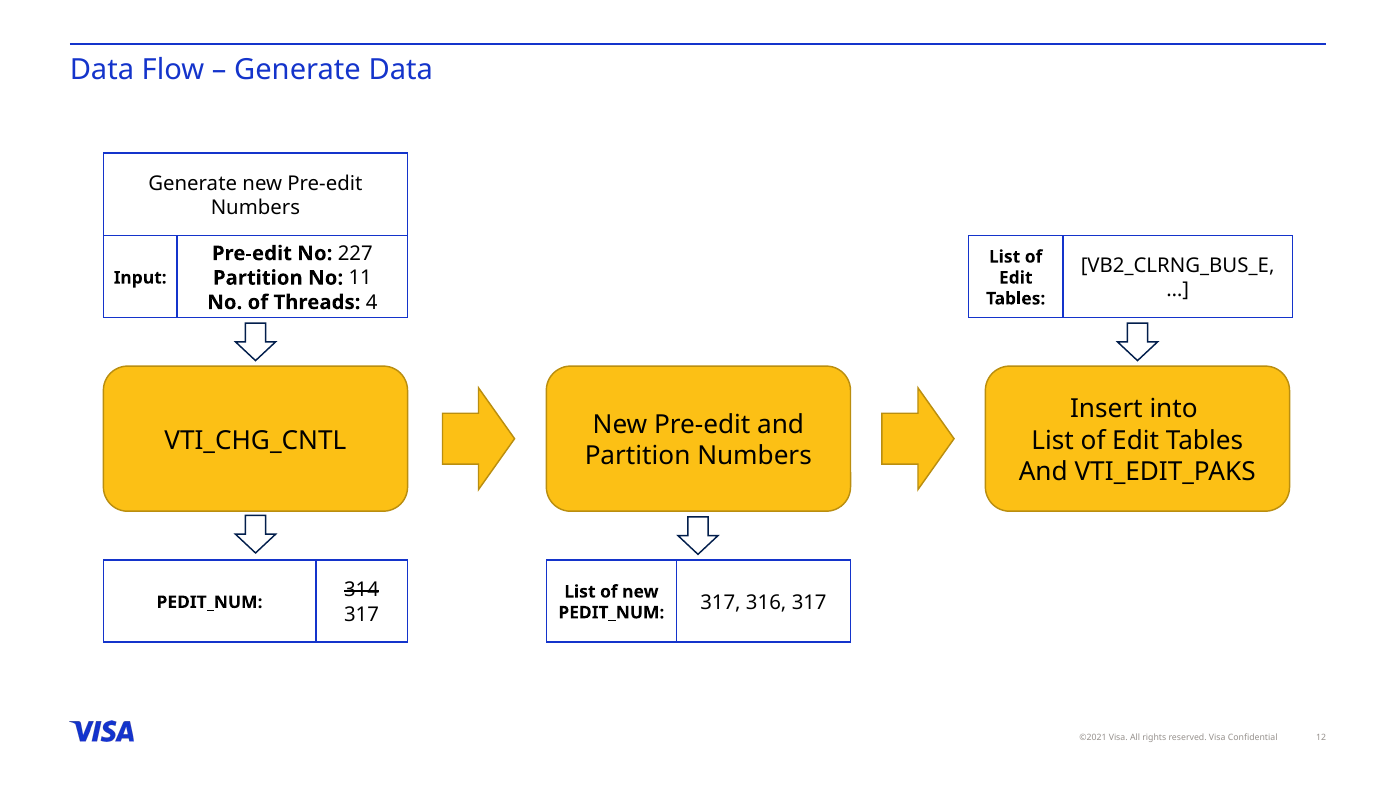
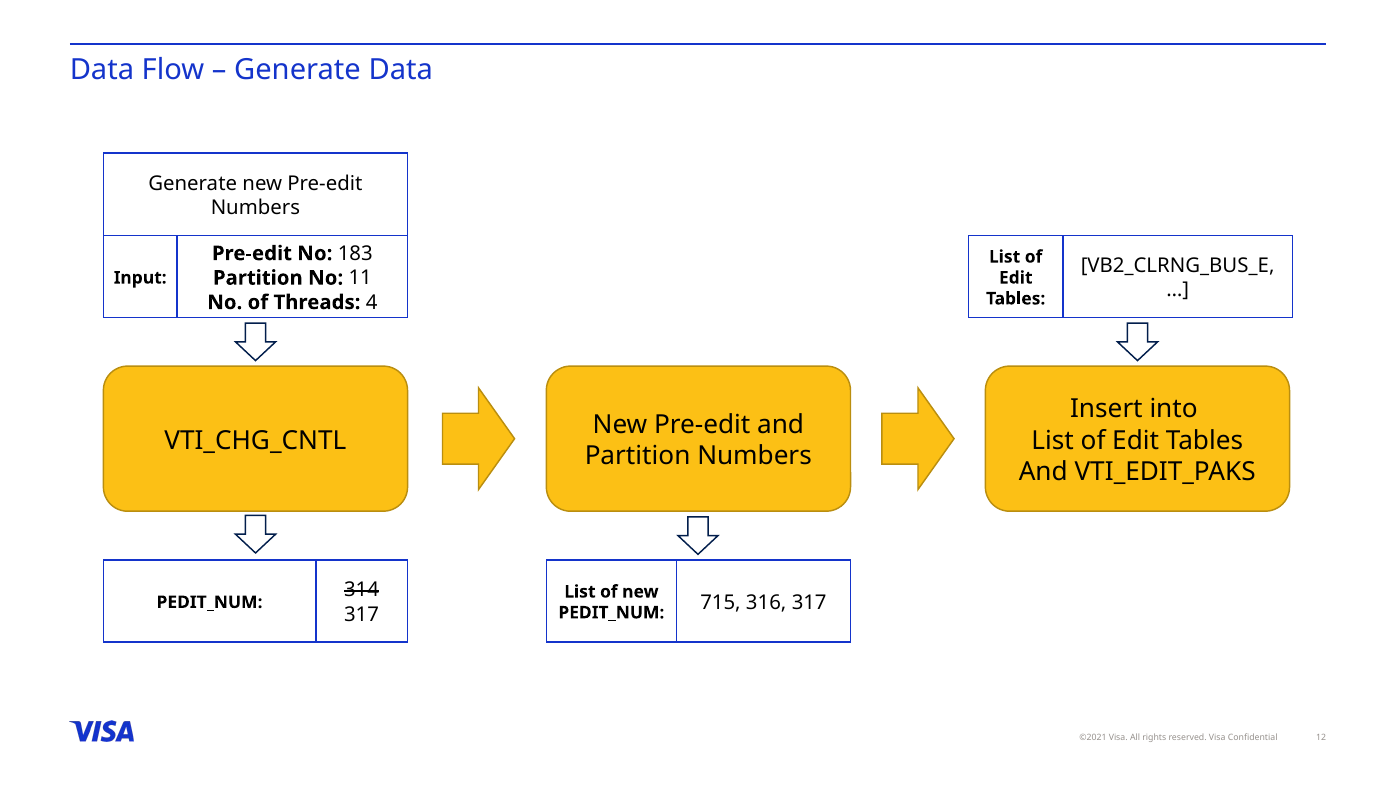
227: 227 -> 183
317 at (720, 603): 317 -> 715
